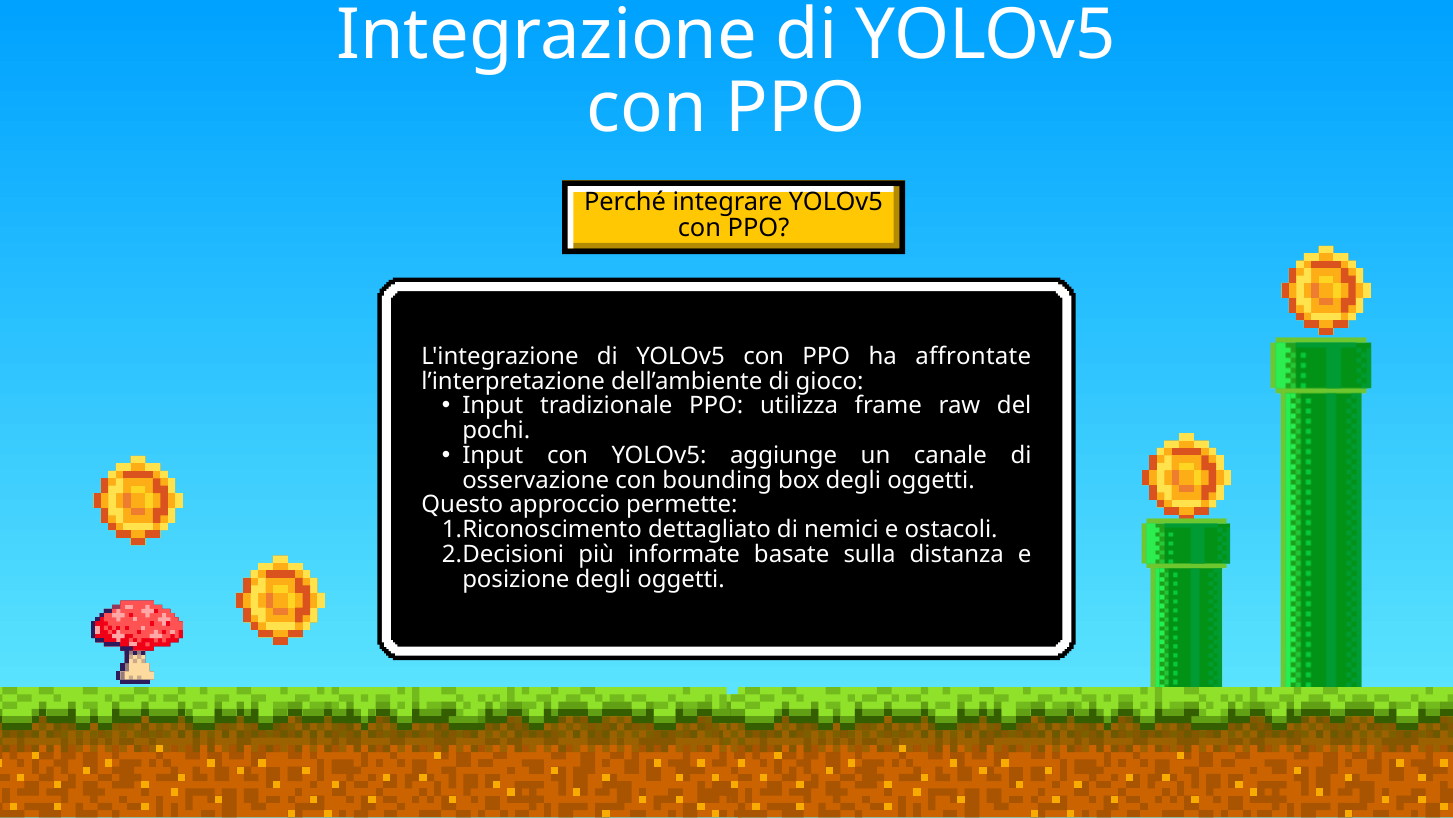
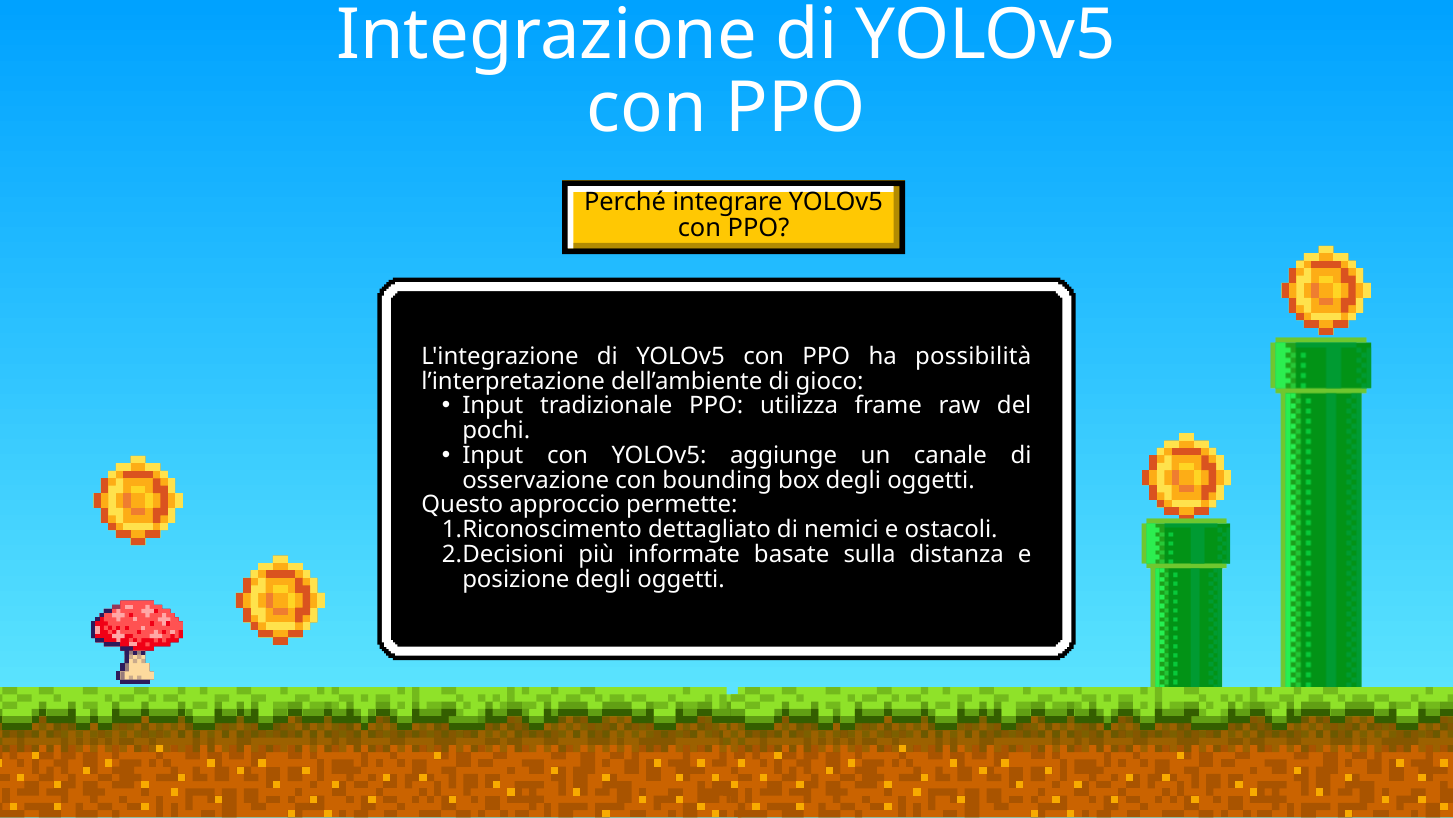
affrontate: affrontate -> possibilità
